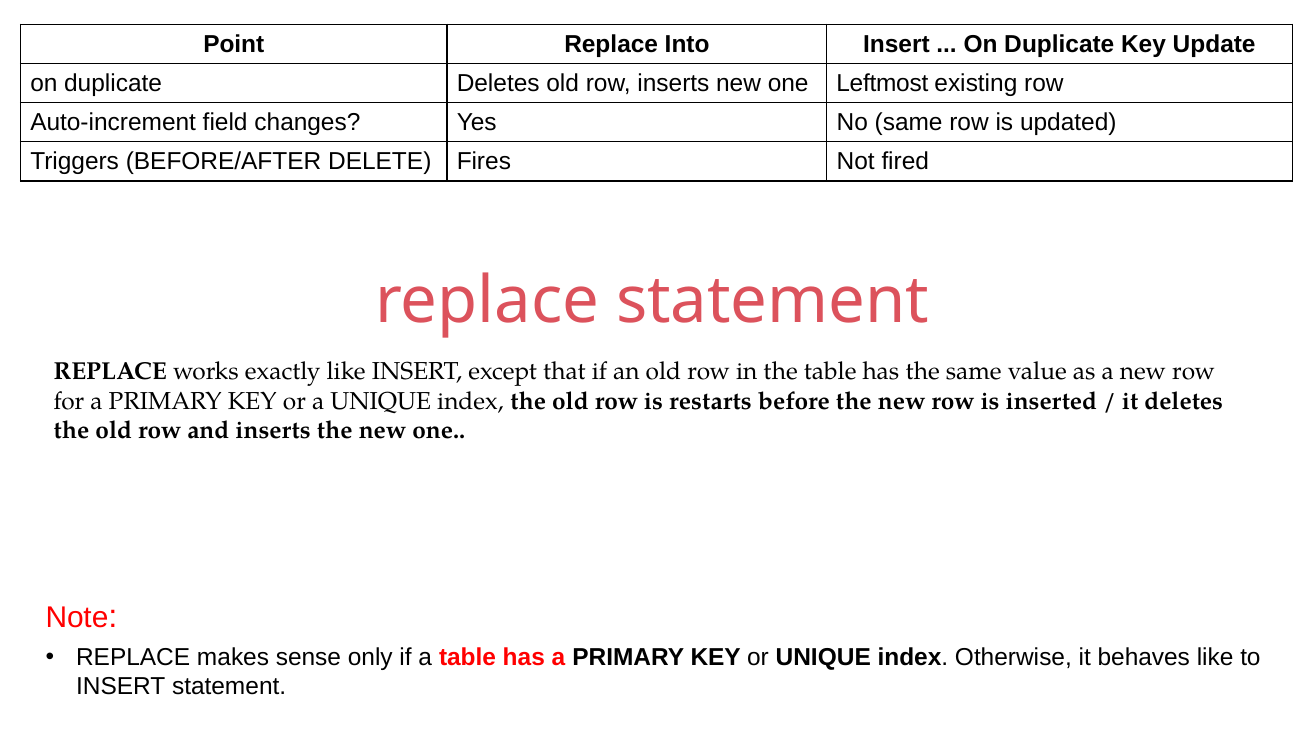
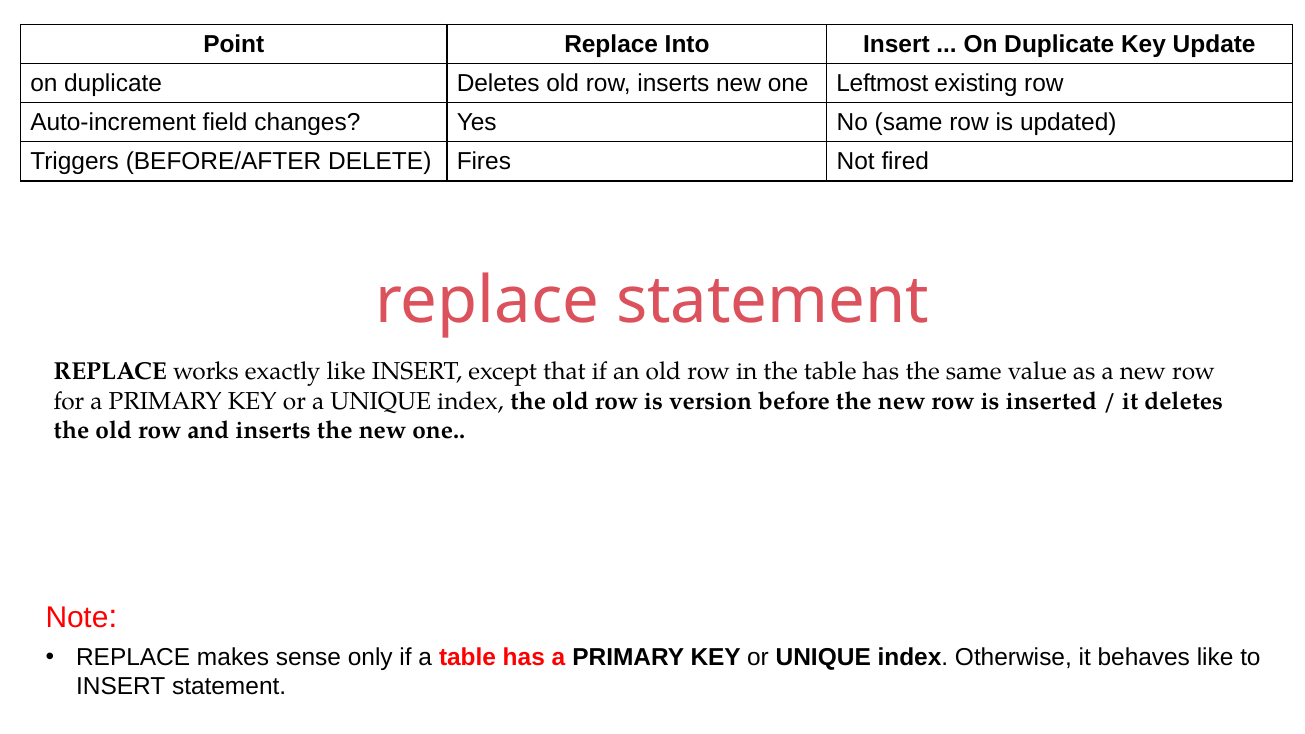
restarts: restarts -> version
